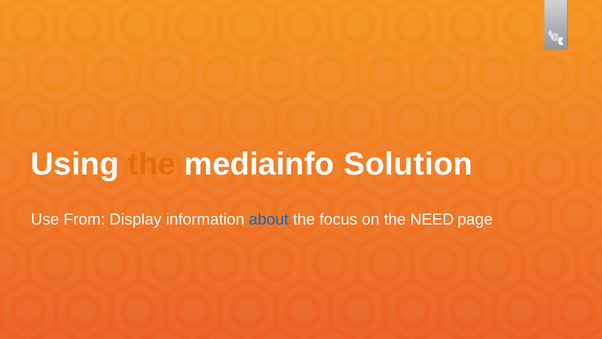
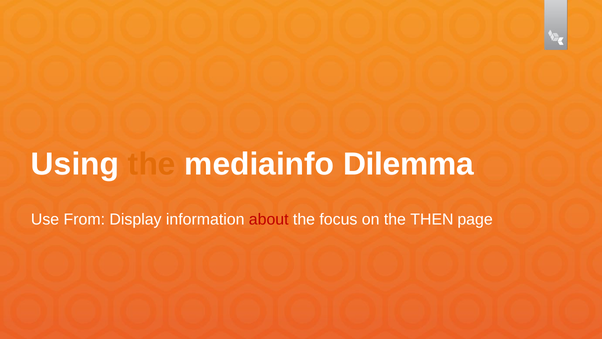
Solution: Solution -> Dilemma
about colour: blue -> red
NEED: NEED -> THEN
